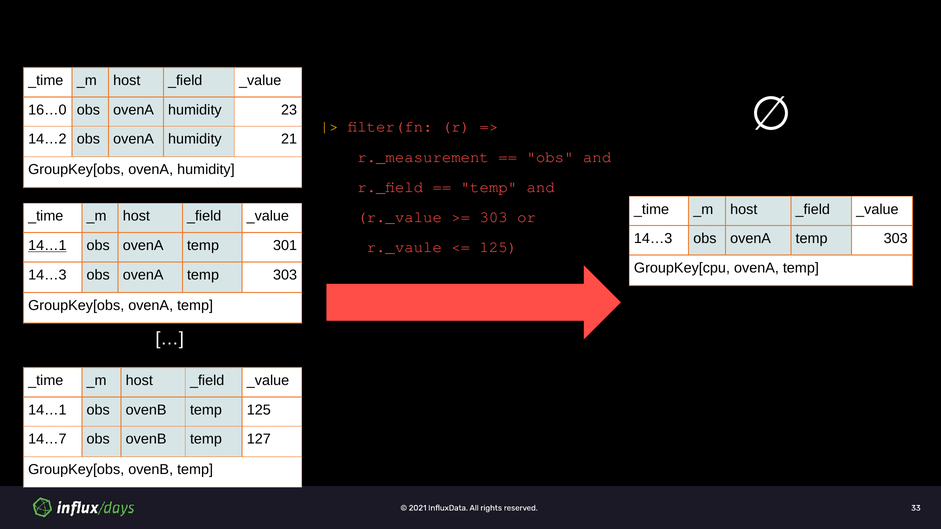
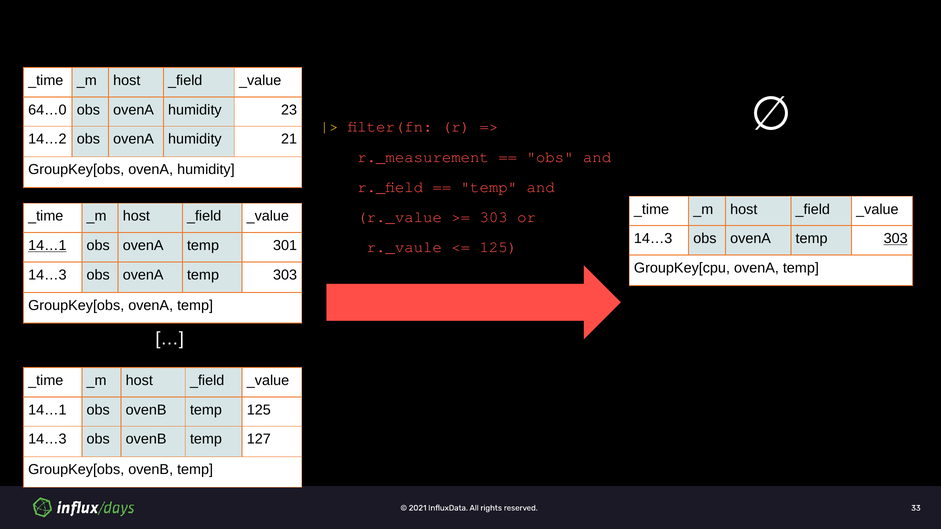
16…0: 16…0 -> 64…0
303 at (896, 239) underline: none -> present
14…7 at (47, 439): 14…7 -> 14…3
